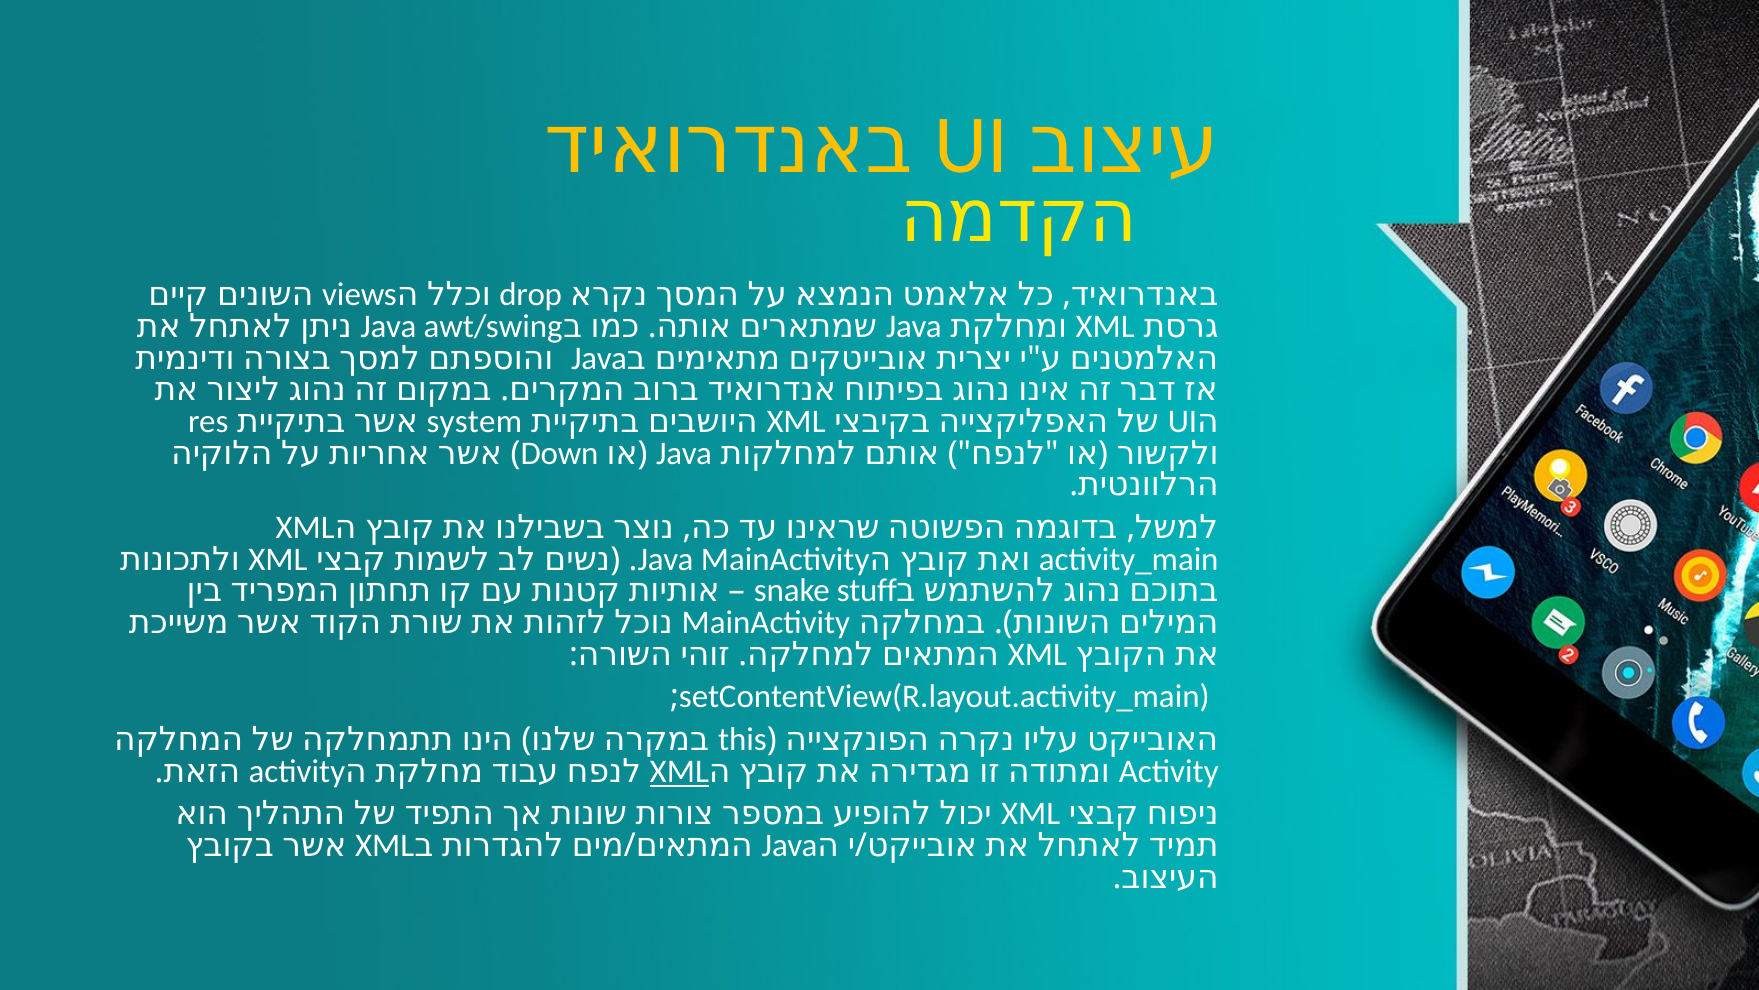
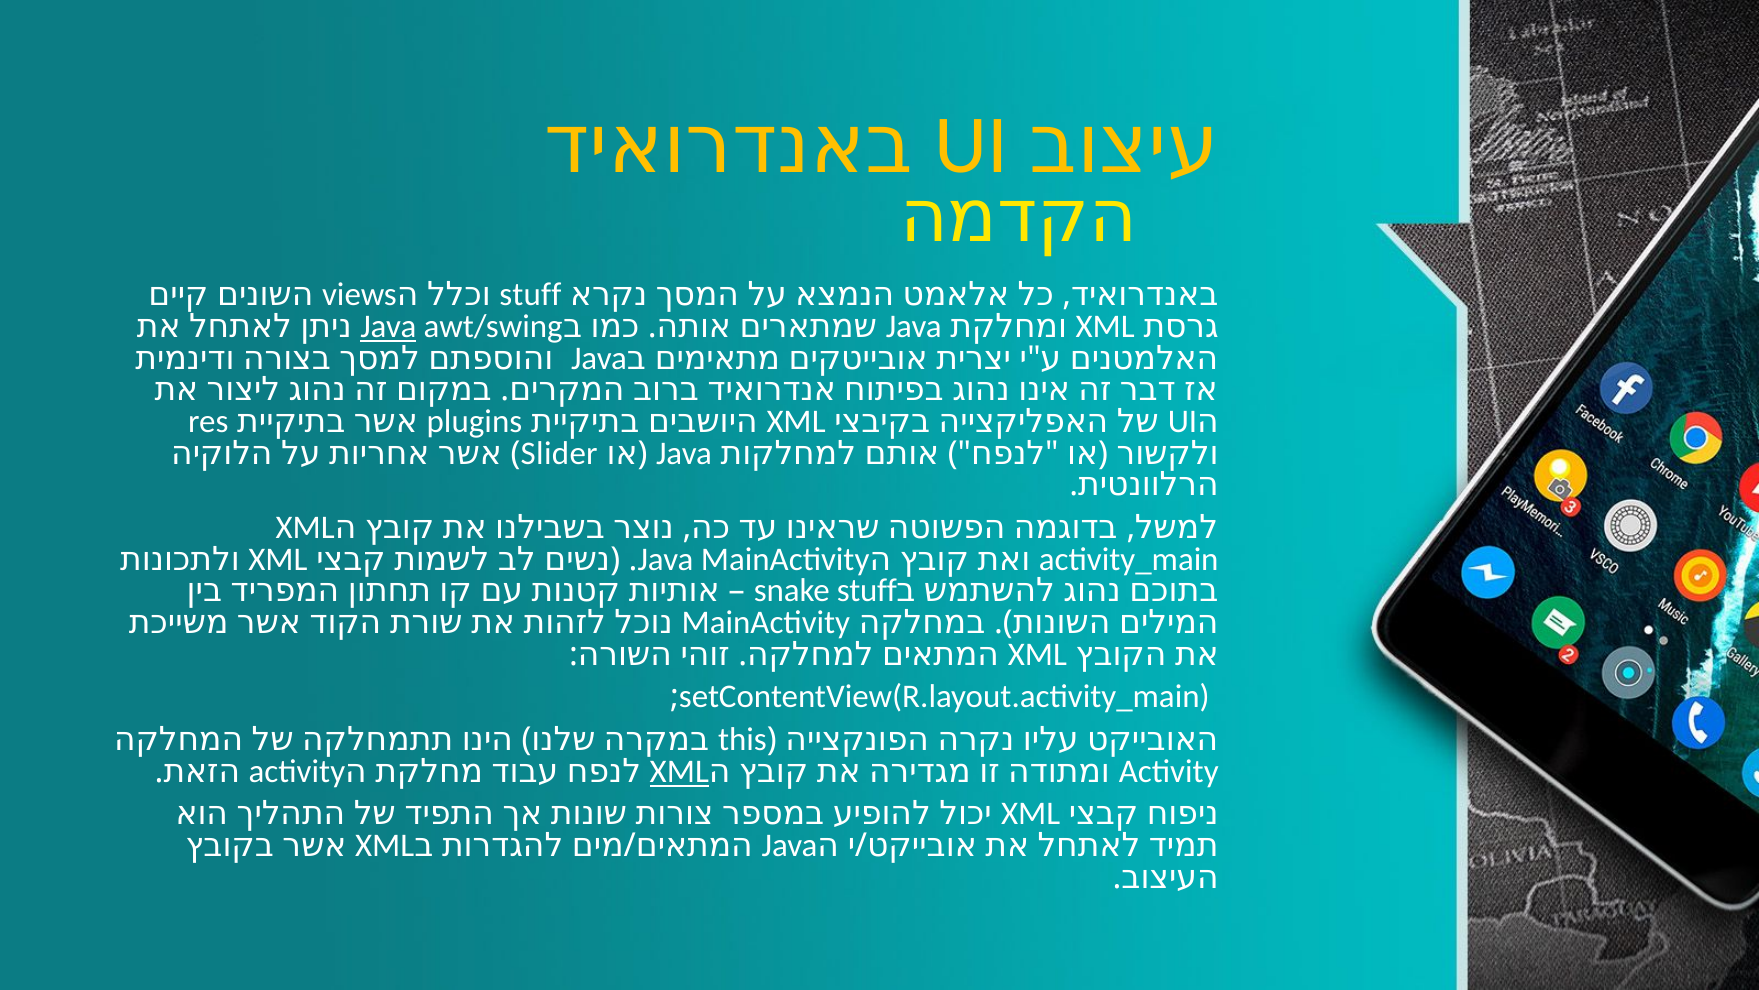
drop at (531, 295): drop -> stuff
Java at (388, 326) underline: none -> present
system: system -> plugins
Down: Down -> Slider
